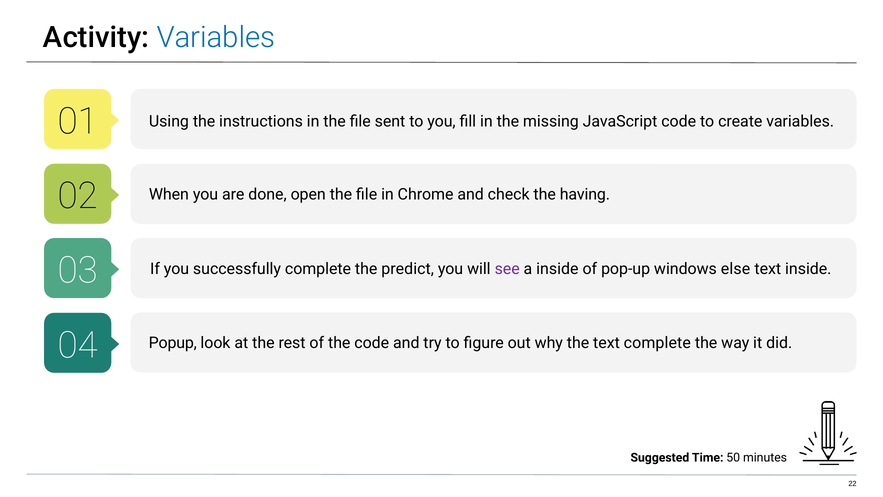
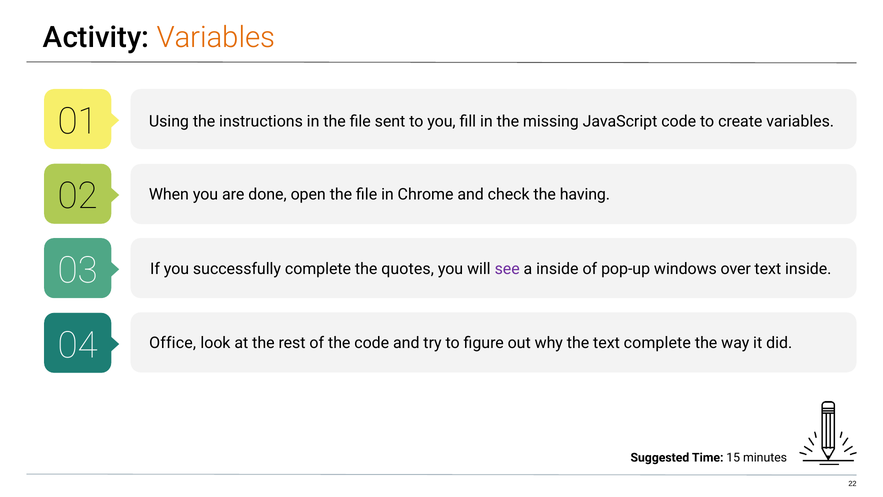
Variables at (216, 37) colour: blue -> orange
predict: predict -> quotes
else: else -> over
Popup: Popup -> Office
50: 50 -> 15
